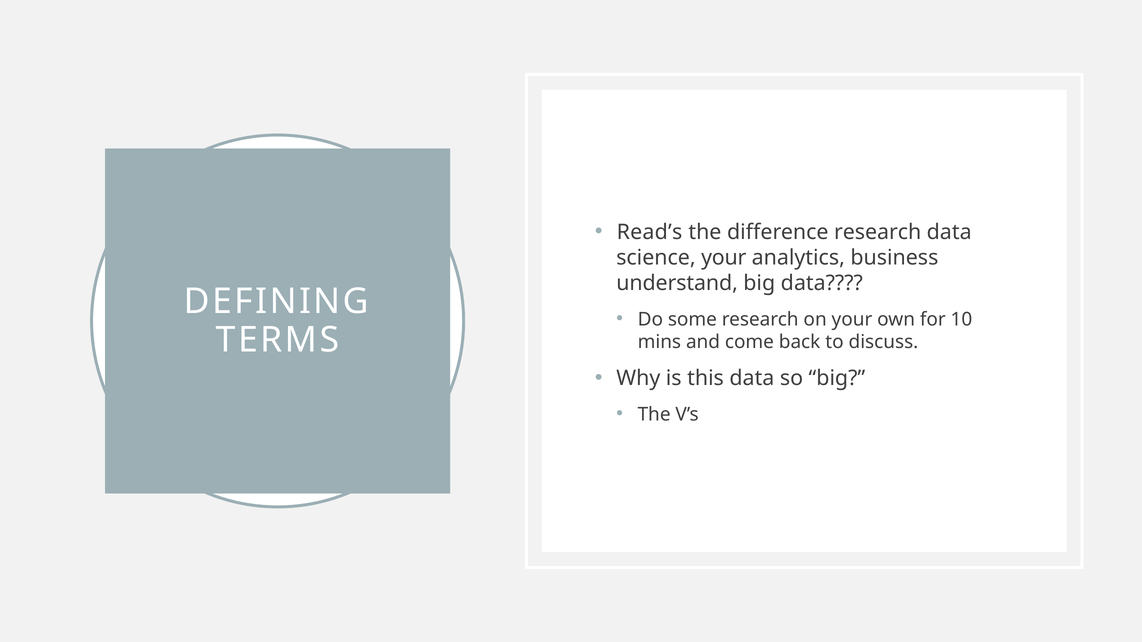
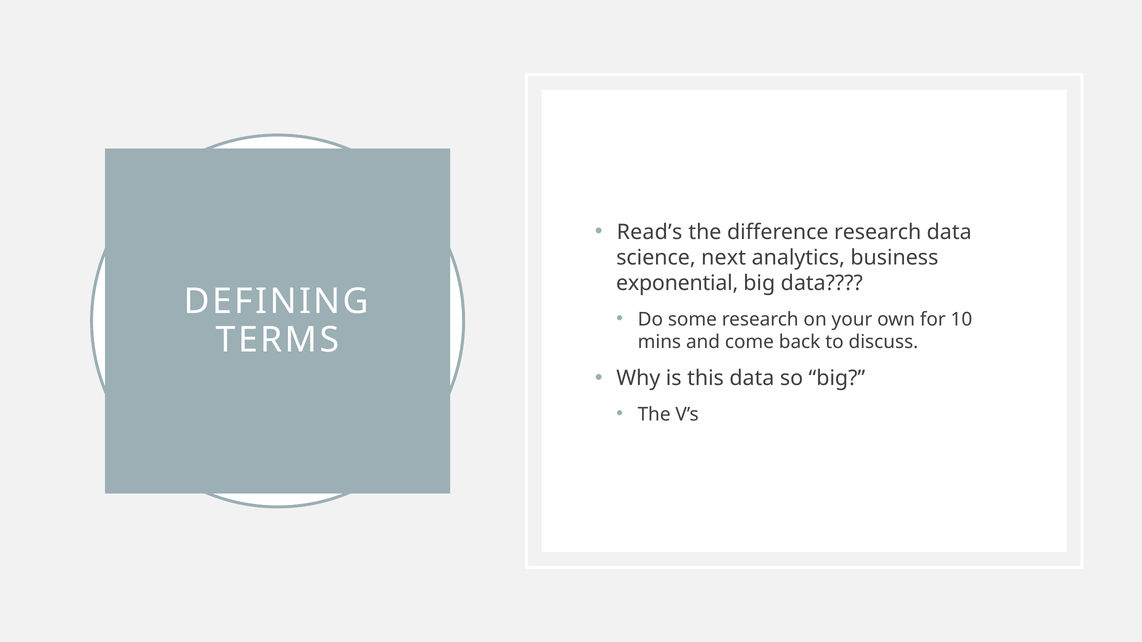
science your: your -> next
understand: understand -> exponential
